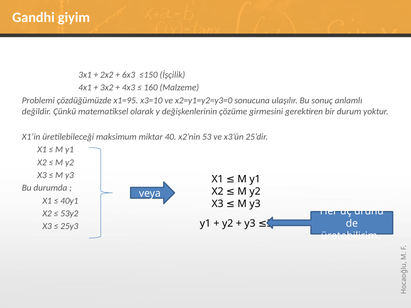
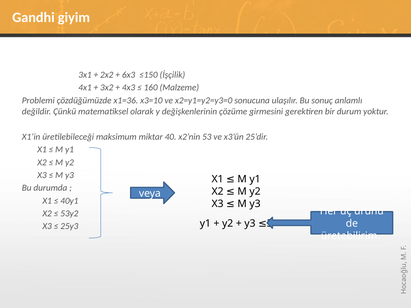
x1=95: x1=95 -> x1=36
